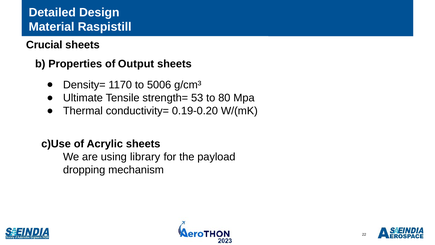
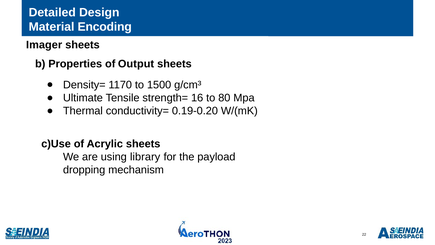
Raspistill: Raspistill -> Encoding
Crucial: Crucial -> Imager
5006: 5006 -> 1500
53: 53 -> 16
